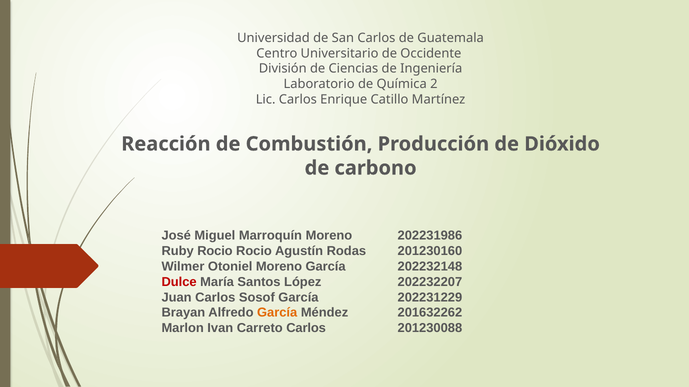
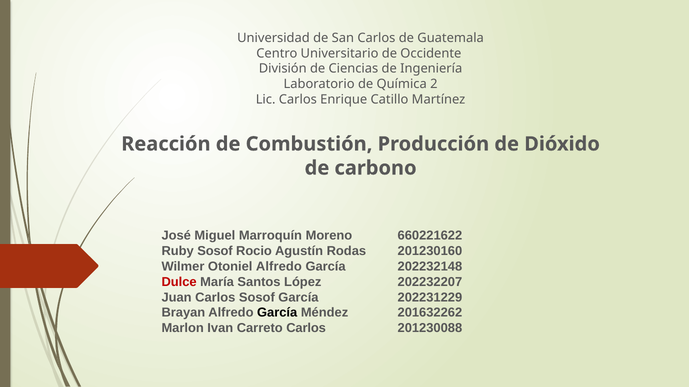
202231986: 202231986 -> 660221622
Ruby Rocio: Rocio -> Sosof
Otoniel Moreno: Moreno -> Alfredo
García at (277, 313) colour: orange -> black
